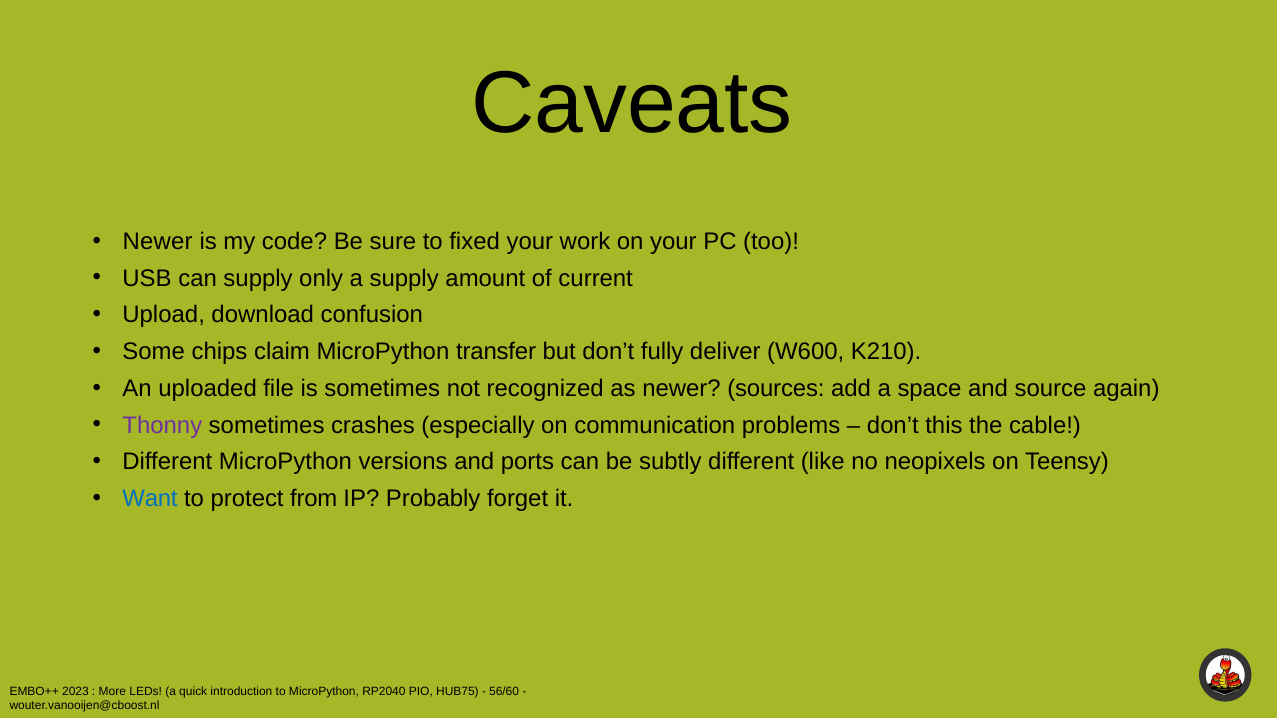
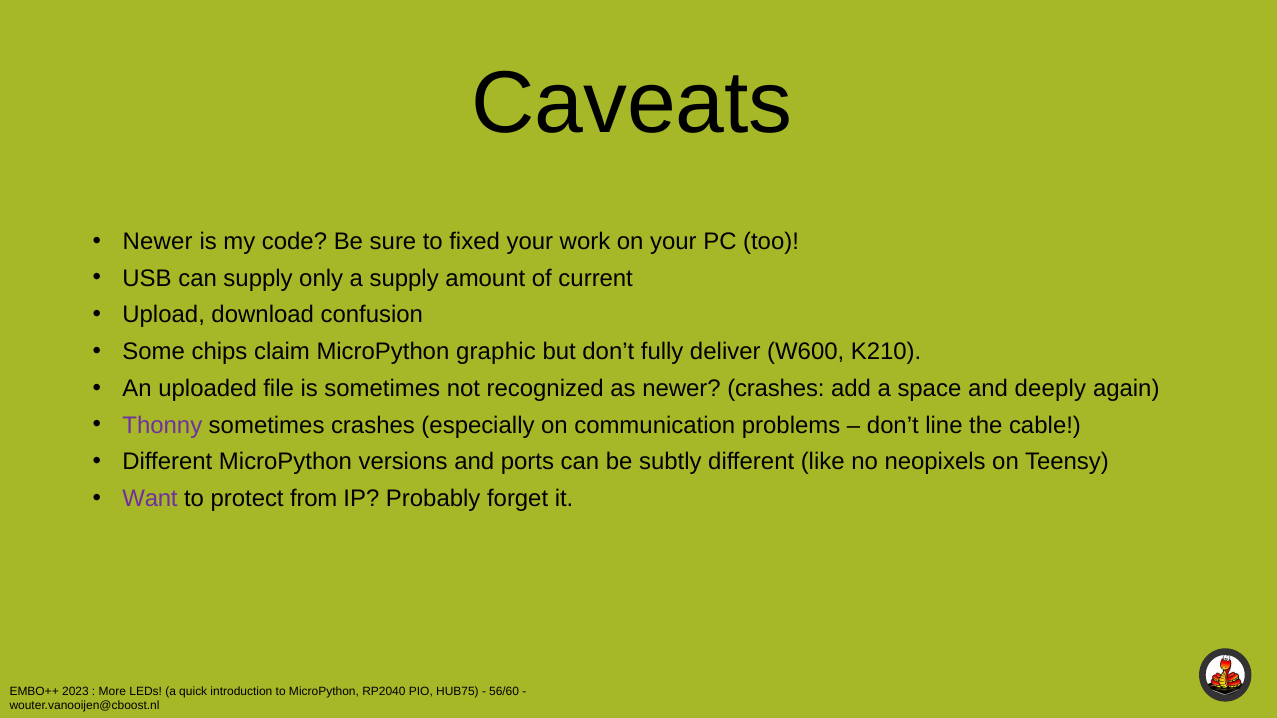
transfer: transfer -> graphic
newer sources: sources -> crashes
source: source -> deeply
this: this -> line
Want colour: blue -> purple
